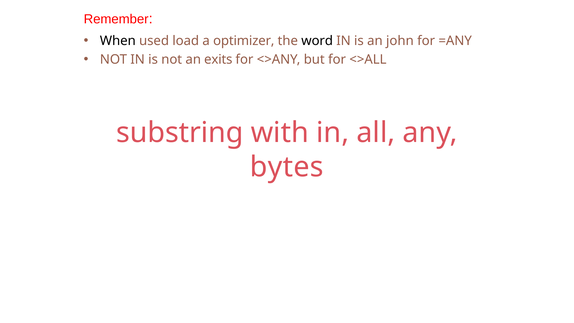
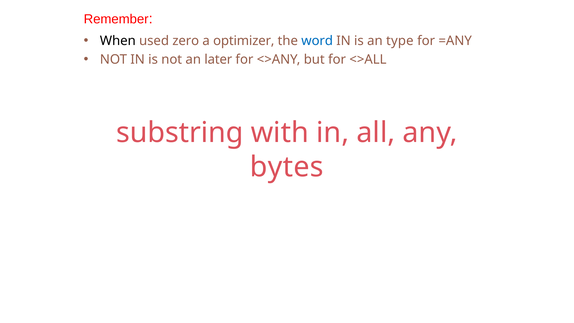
load: load -> zero
word colour: black -> blue
john: john -> type
exits: exits -> later
